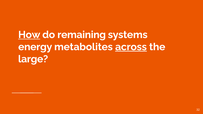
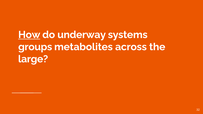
remaining: remaining -> underway
energy: energy -> groups
across underline: present -> none
